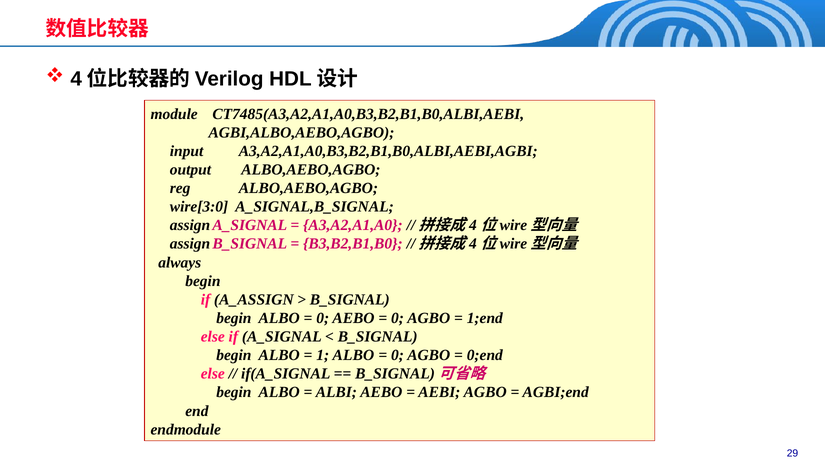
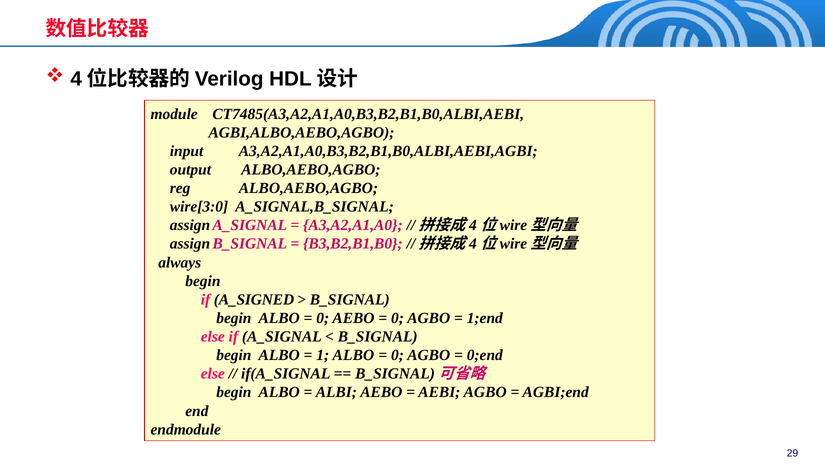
A_ASSIGN: A_ASSIGN -> A_SIGNED
